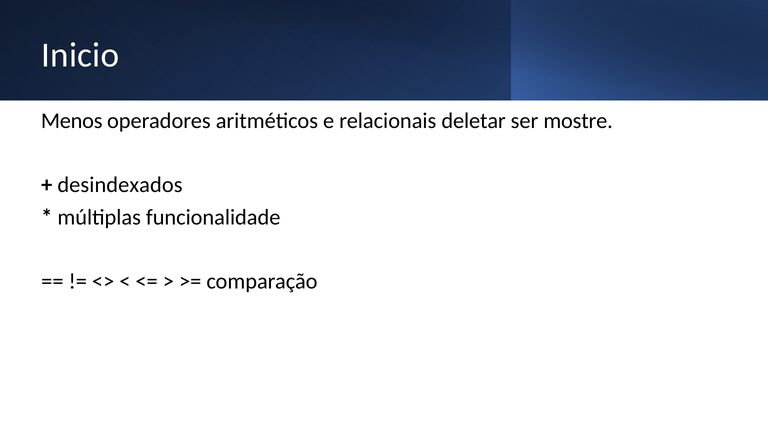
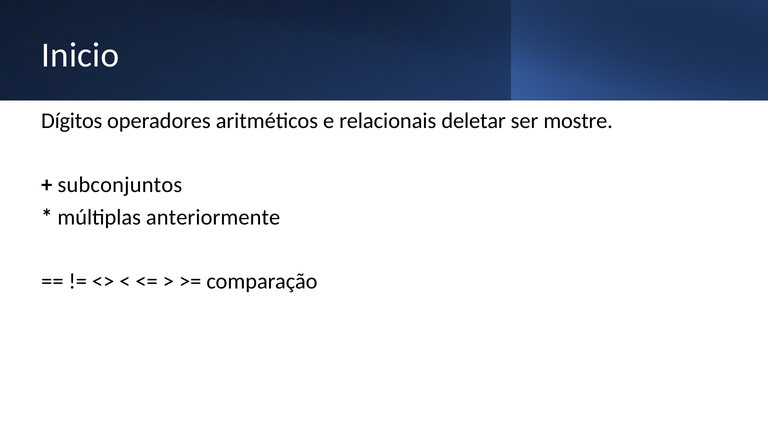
Menos: Menos -> Dígitos
desindexados: desindexados -> subconjuntos
funcionalidade: funcionalidade -> anteriormente
